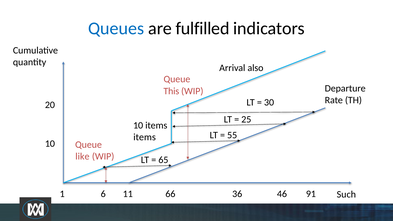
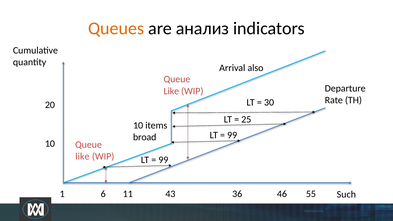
Queues colour: blue -> orange
fulfilled: fulfilled -> анализ
This at (171, 91): This -> Like
55 at (232, 135): 55 -> 99
items at (145, 137): items -> broad
65 at (163, 160): 65 -> 99
66: 66 -> 43
91: 91 -> 55
